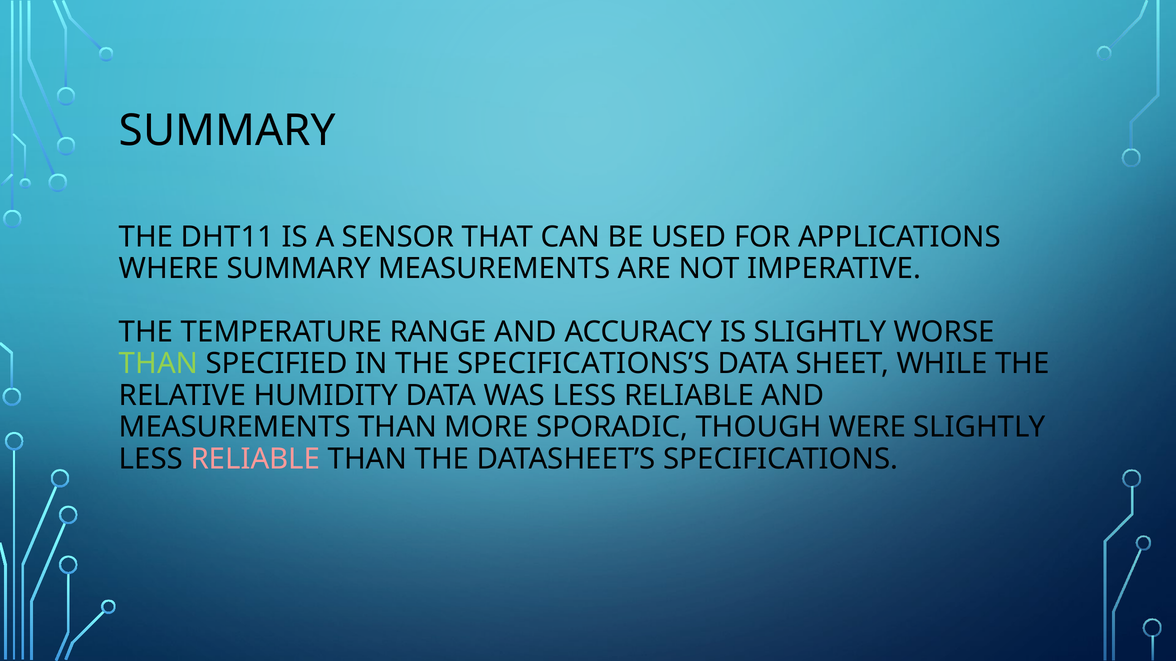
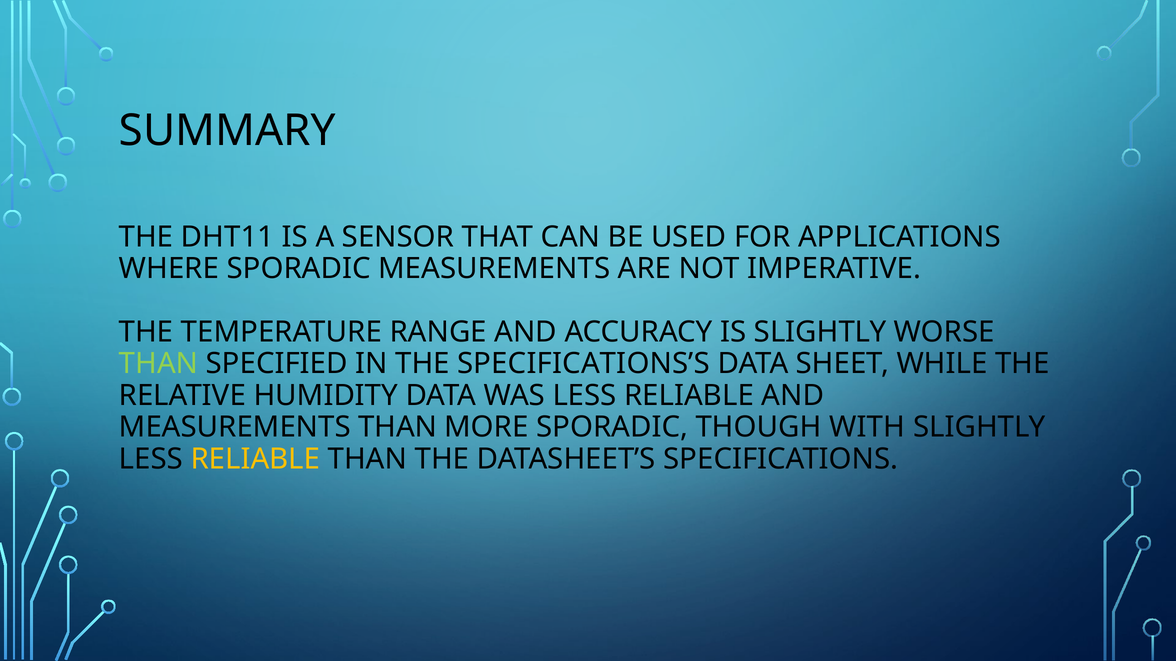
WHERE SUMMARY: SUMMARY -> SPORADIC
WERE: WERE -> WITH
RELIABLE at (255, 459) colour: pink -> yellow
